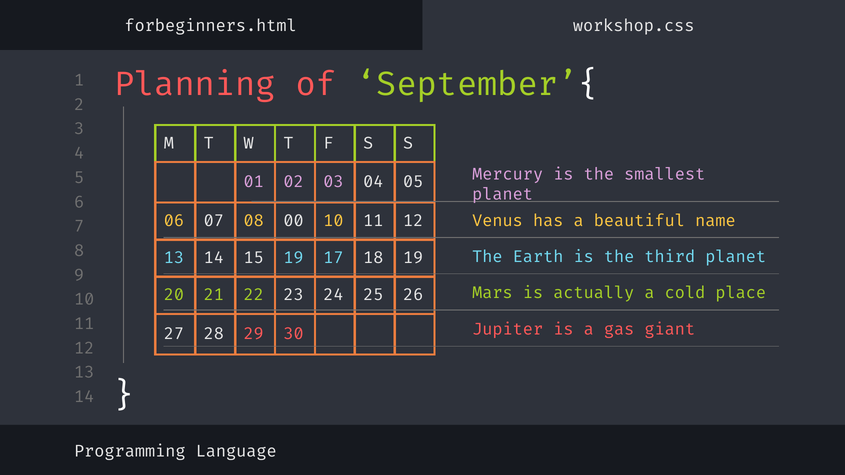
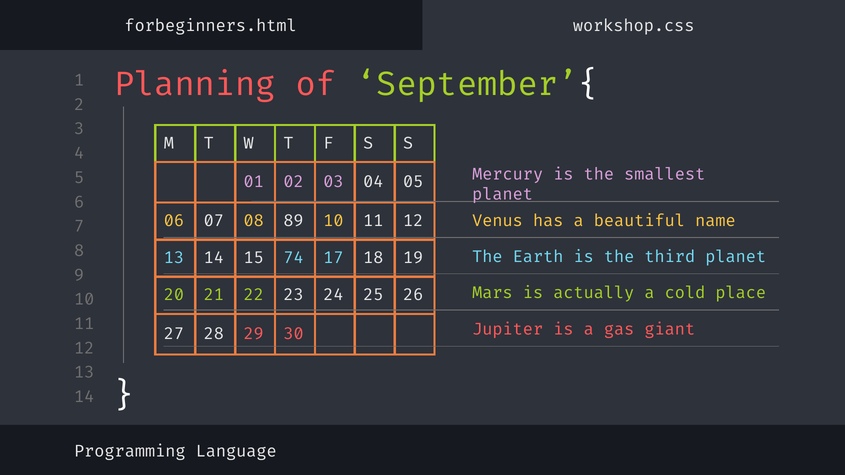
00: 00 -> 89
15 19: 19 -> 74
